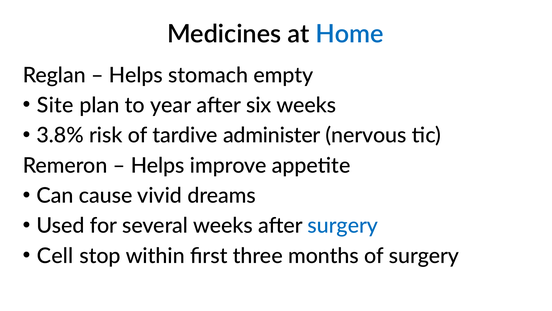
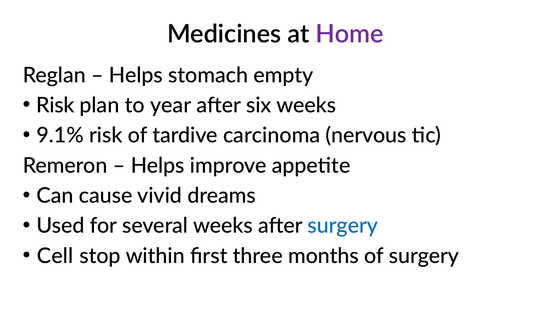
Home colour: blue -> purple
Site at (55, 105): Site -> Risk
3.8%: 3.8% -> 9.1%
administer: administer -> carcinoma
